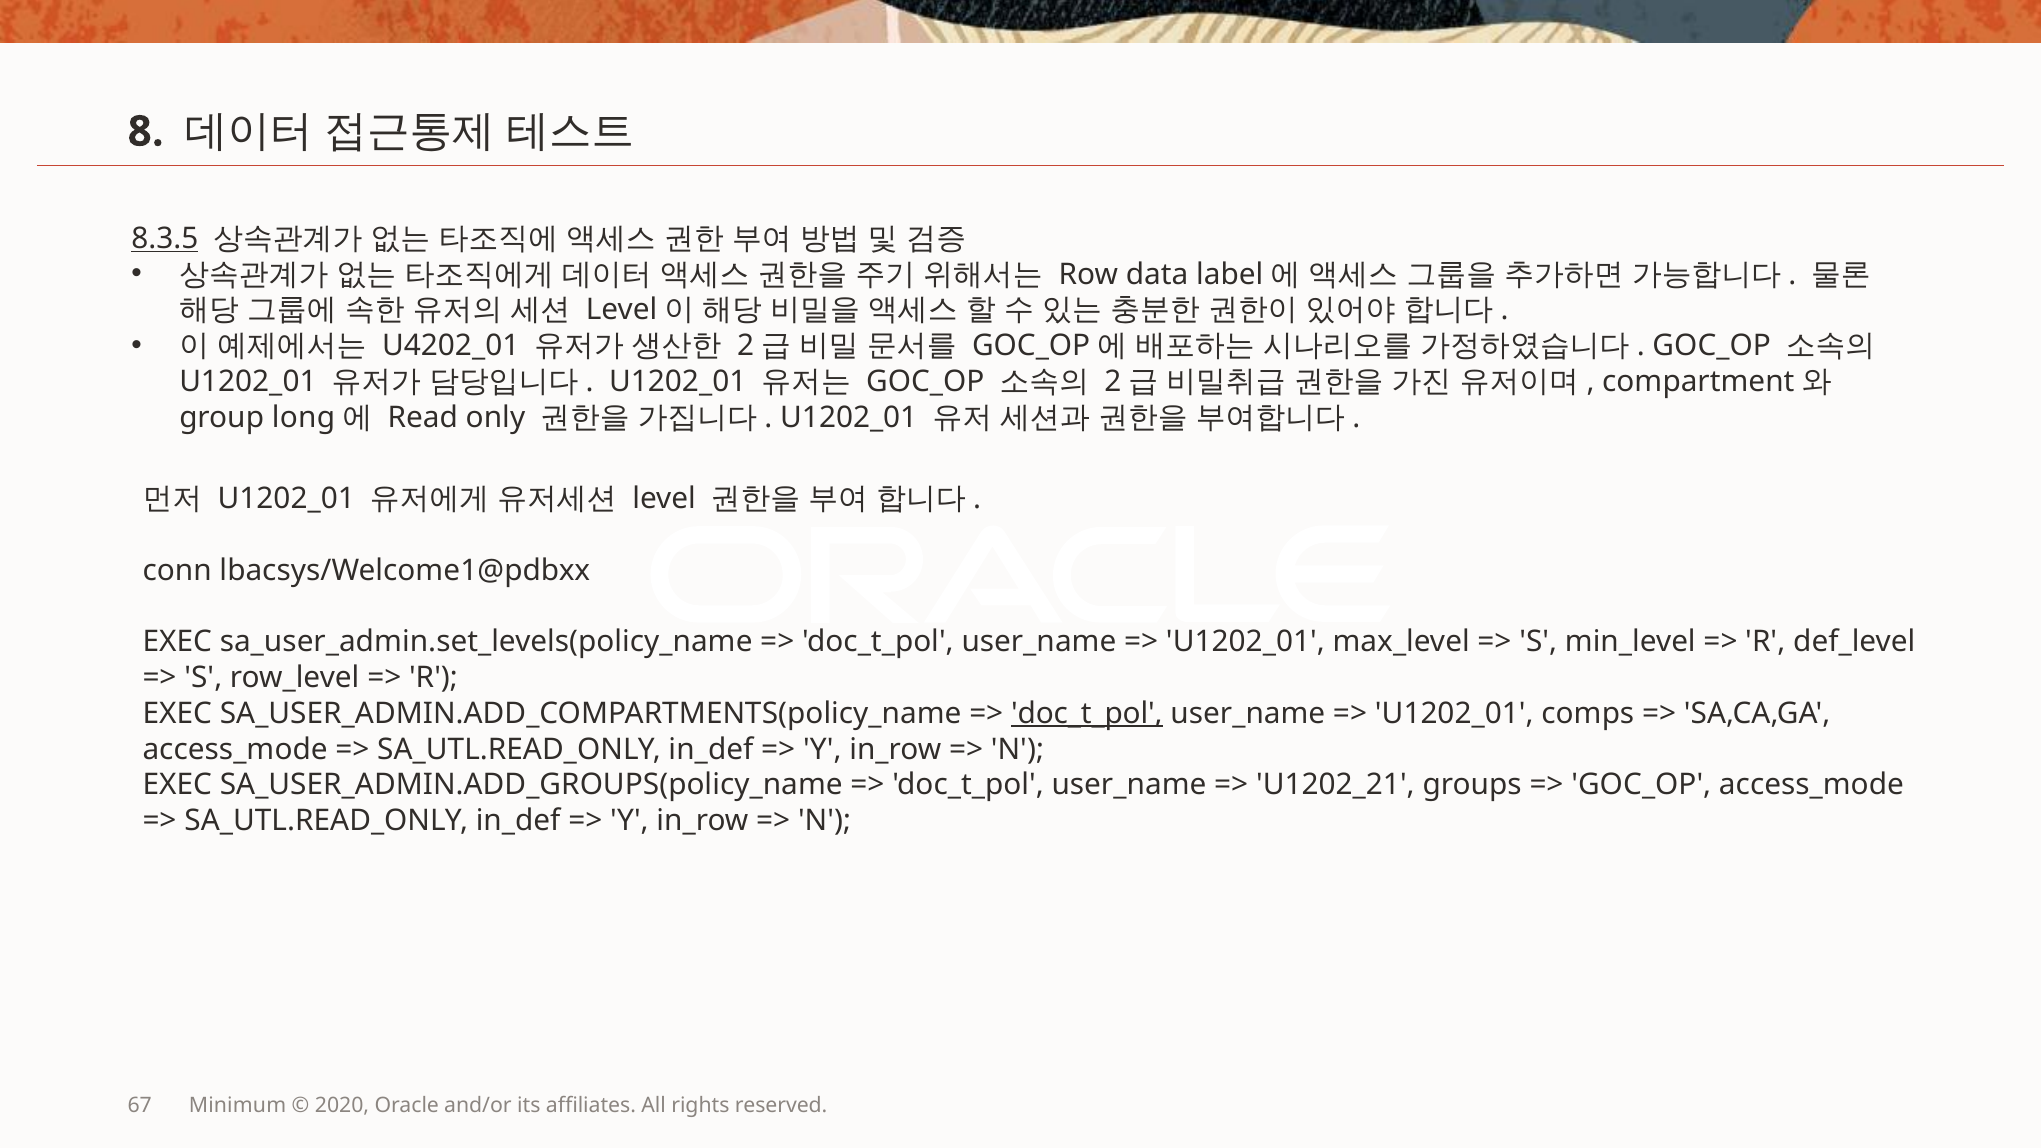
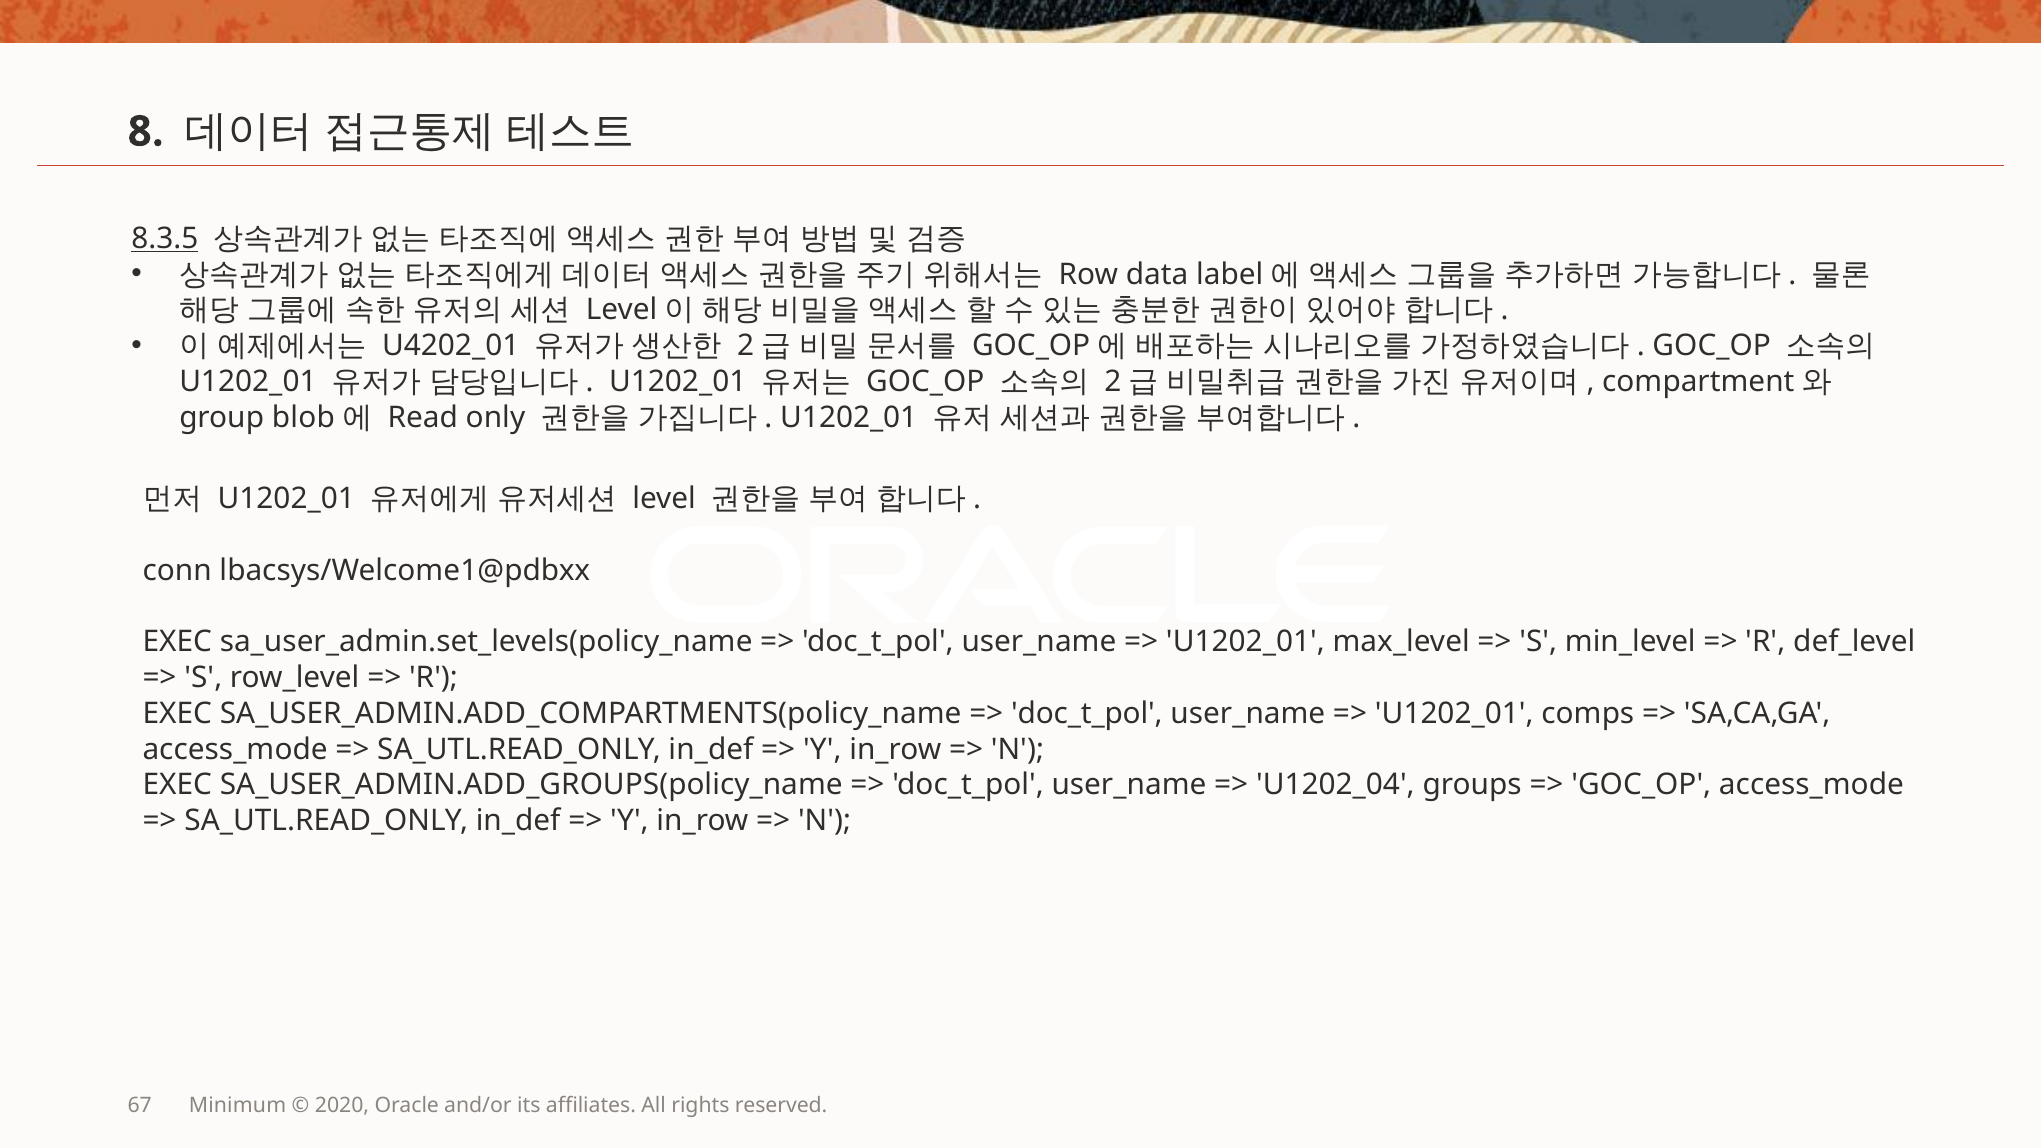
long: long -> blob
doc_t_pol at (1087, 713) underline: present -> none
U1202_21: U1202_21 -> U1202_04
